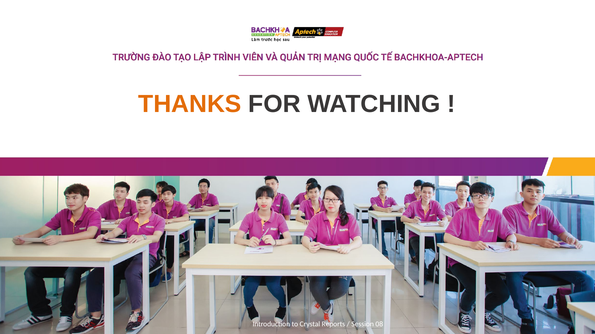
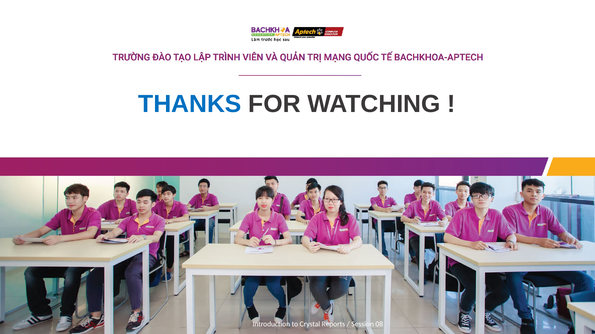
THANKS colour: orange -> blue
